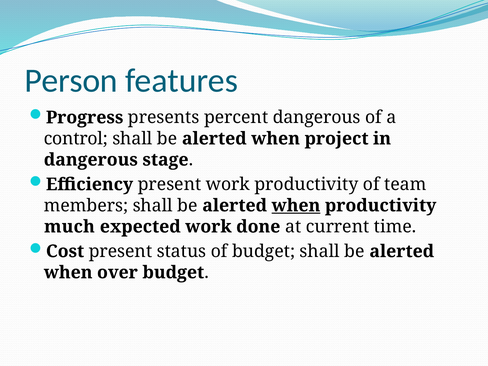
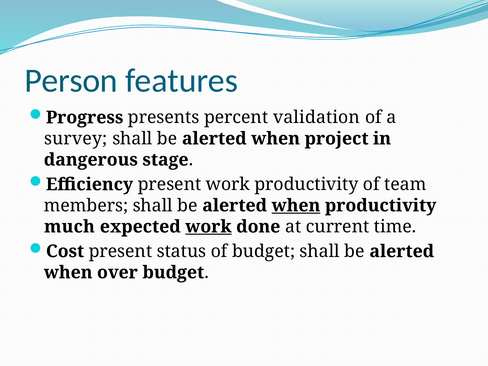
percent dangerous: dangerous -> validation
control: control -> survey
work at (208, 227) underline: none -> present
